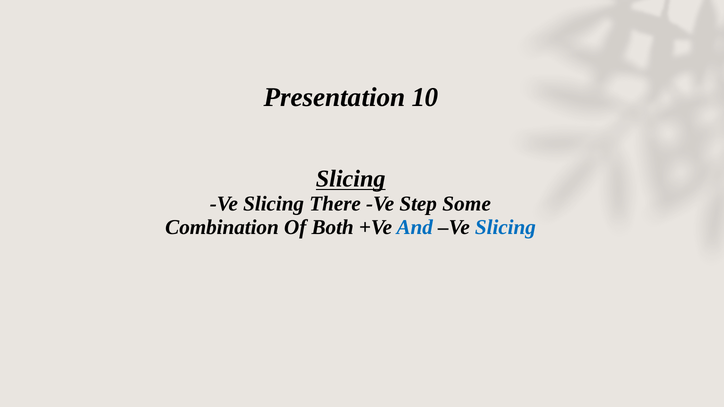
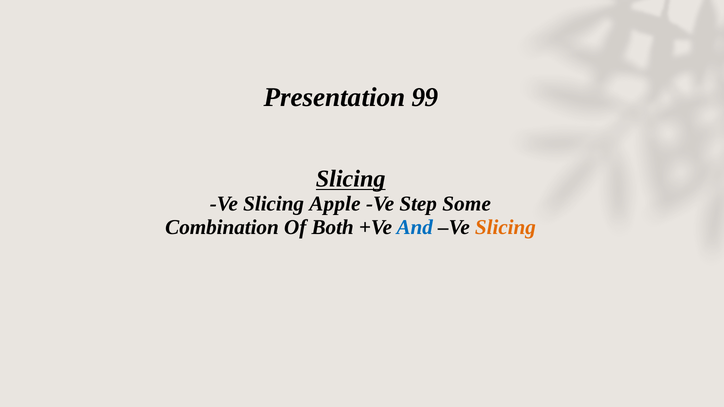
10: 10 -> 99
There: There -> Apple
Slicing at (505, 227) colour: blue -> orange
